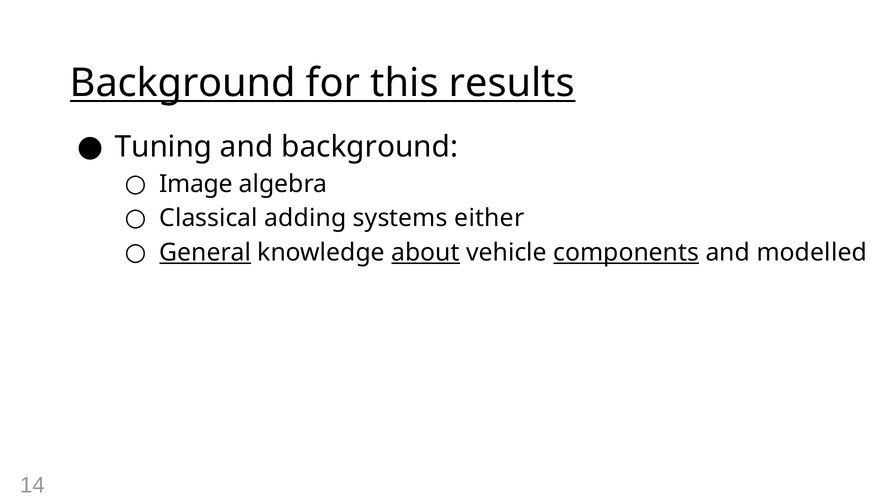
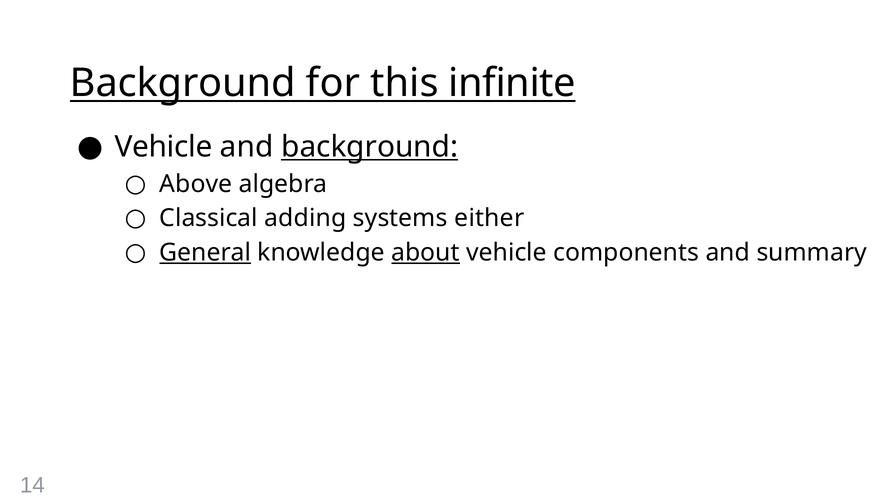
results: results -> infinite
Tuning at (163, 147): Tuning -> Vehicle
background at (370, 147) underline: none -> present
Image: Image -> Above
components underline: present -> none
modelled: modelled -> summary
